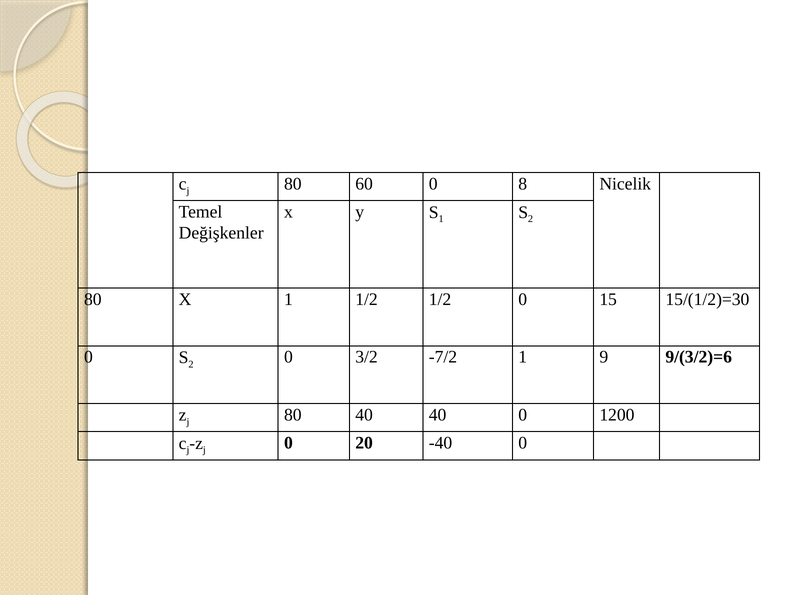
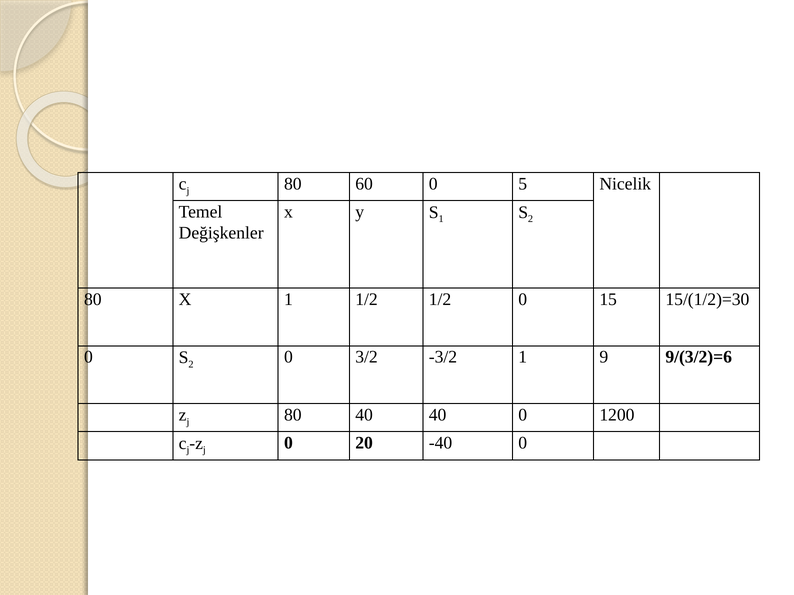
8: 8 -> 5
-7/2: -7/2 -> -3/2
